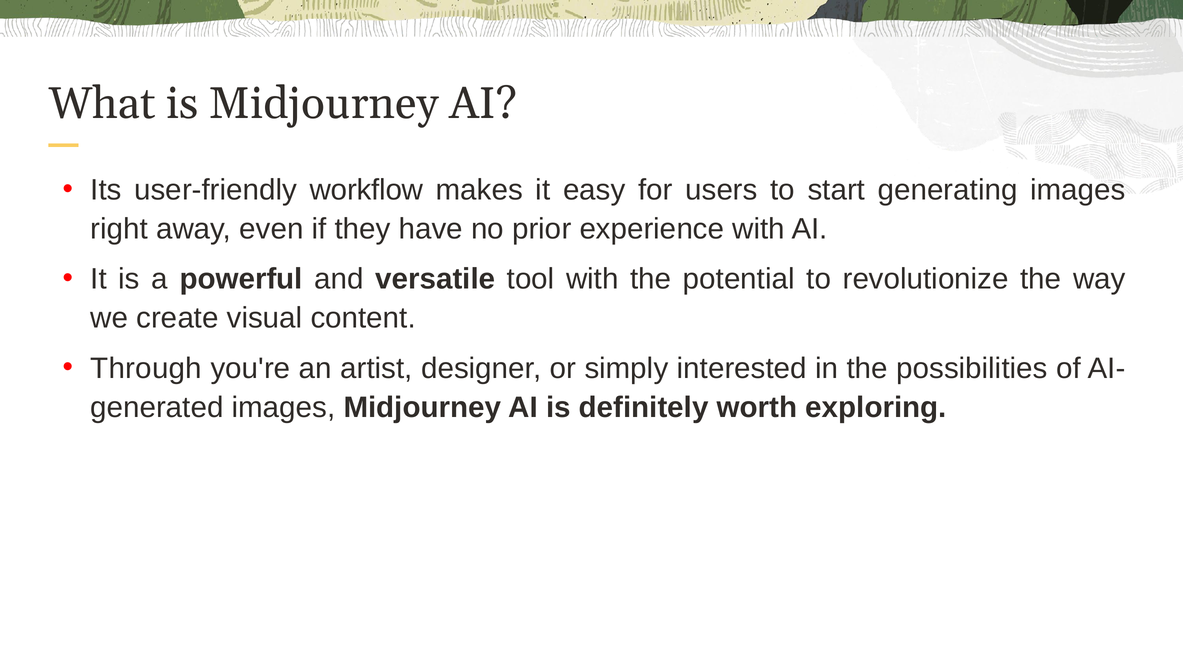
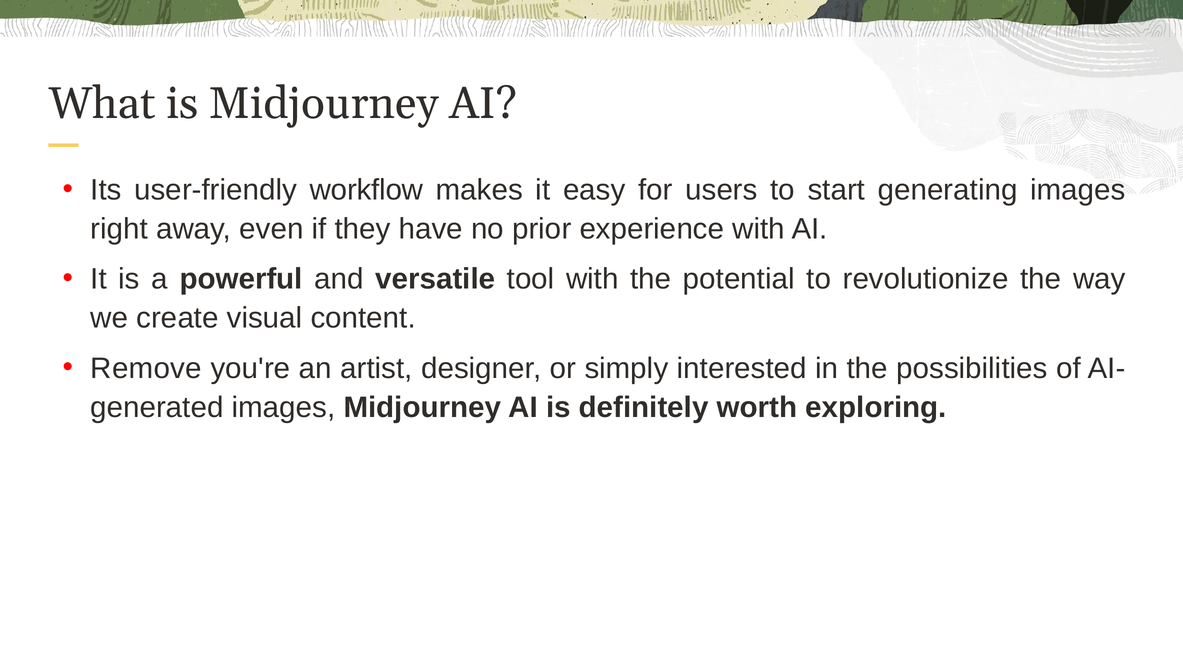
Through: Through -> Remove
